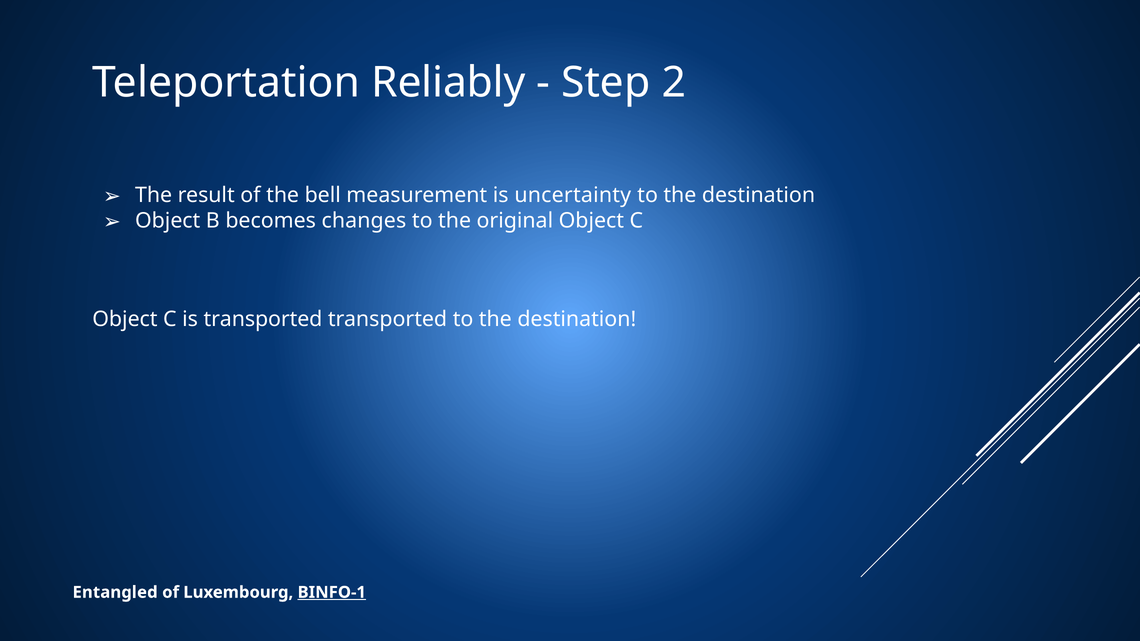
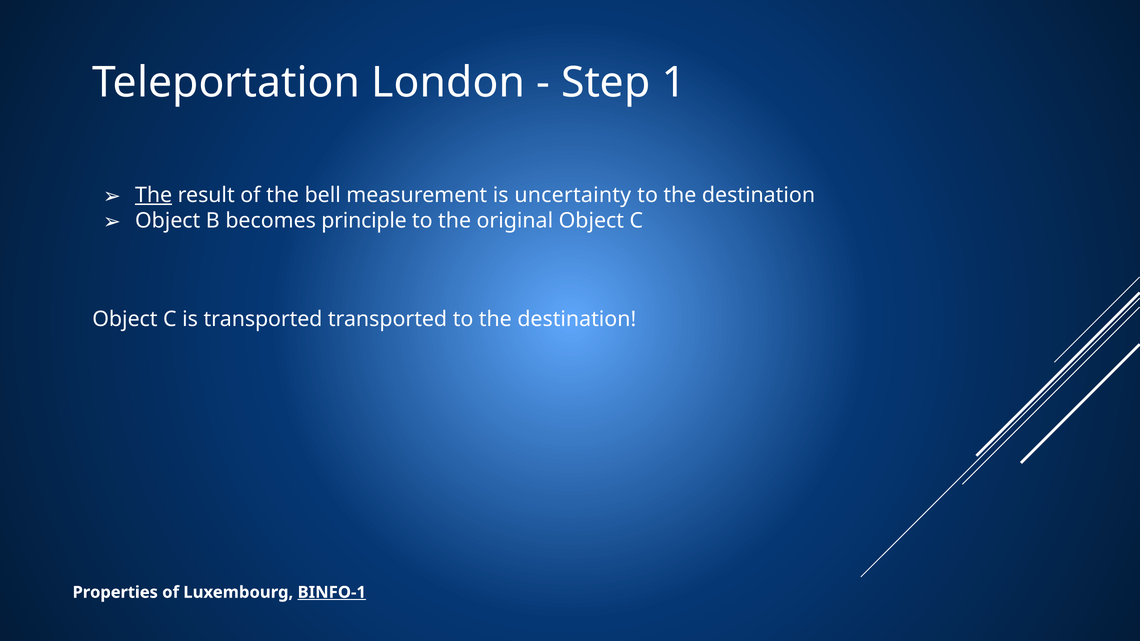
Reliably: Reliably -> London
2: 2 -> 1
The at (154, 195) underline: none -> present
changes: changes -> principle
Entangled: Entangled -> Properties
